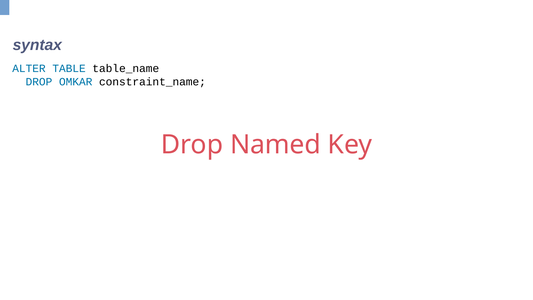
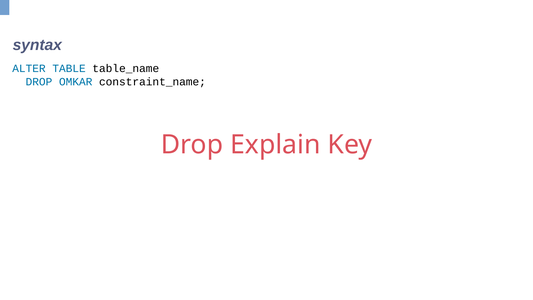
Named: Named -> Explain
